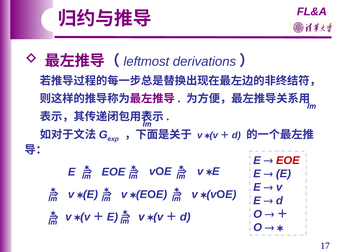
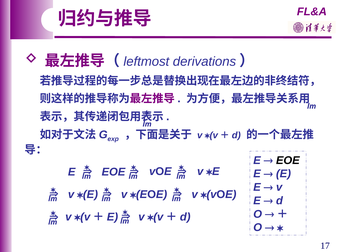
EOE at (288, 161) colour: red -> black
